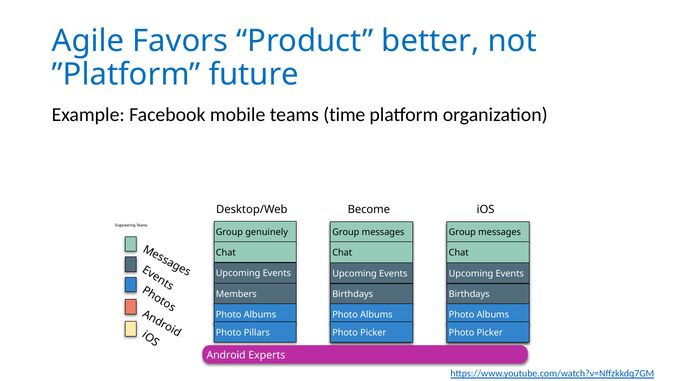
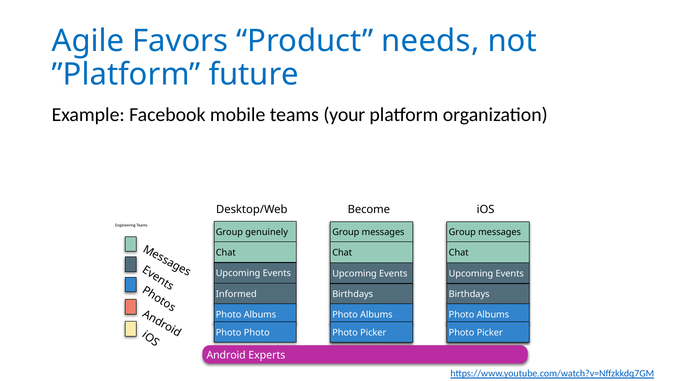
better: better -> needs
time: time -> your
Members: Members -> Informed
Photo Pillars: Pillars -> Photo
